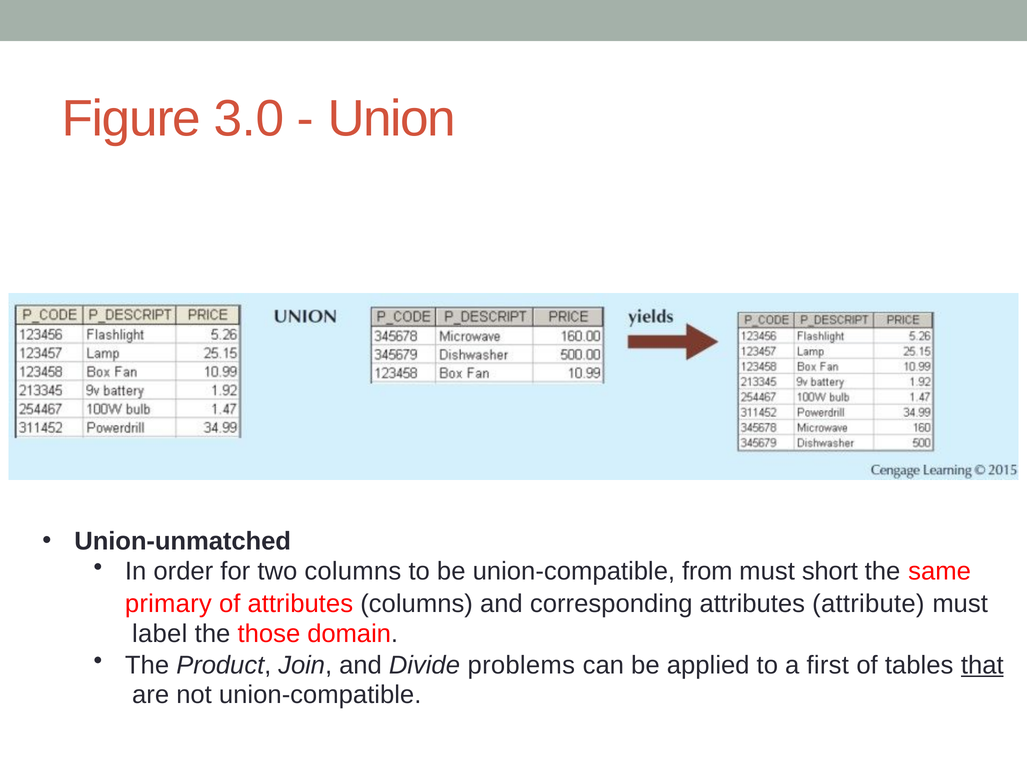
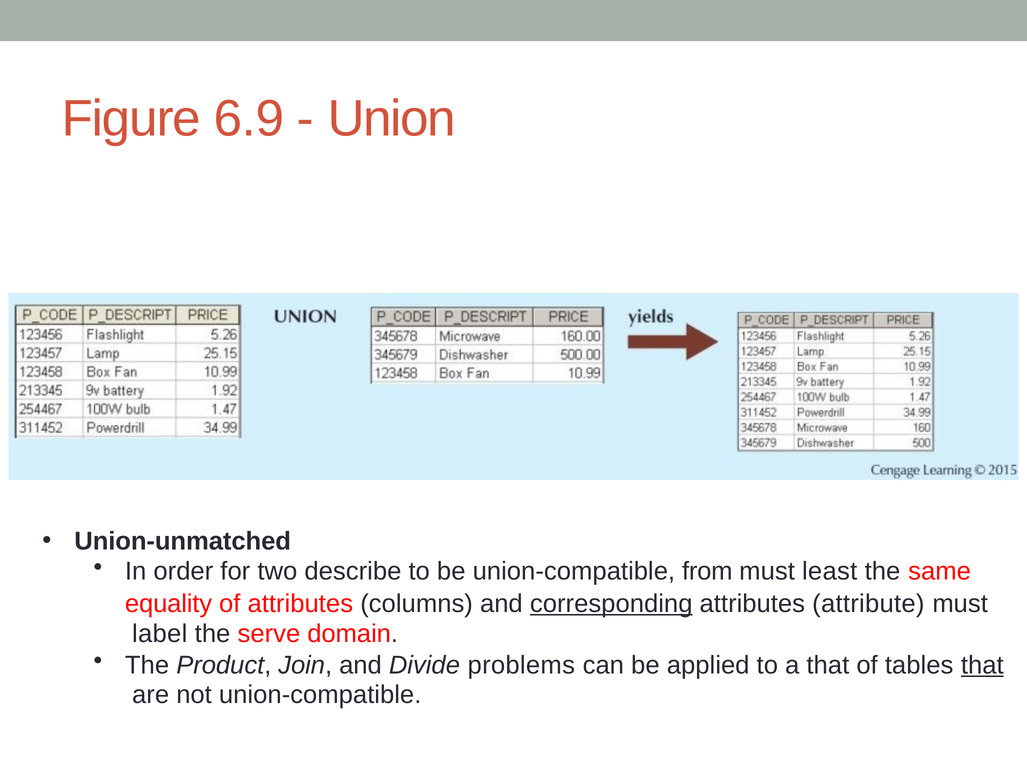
3.0: 3.0 -> 6.9
two columns: columns -> describe
short: short -> least
primary: primary -> equality
corresponding underline: none -> present
those: those -> serve
a first: first -> that
